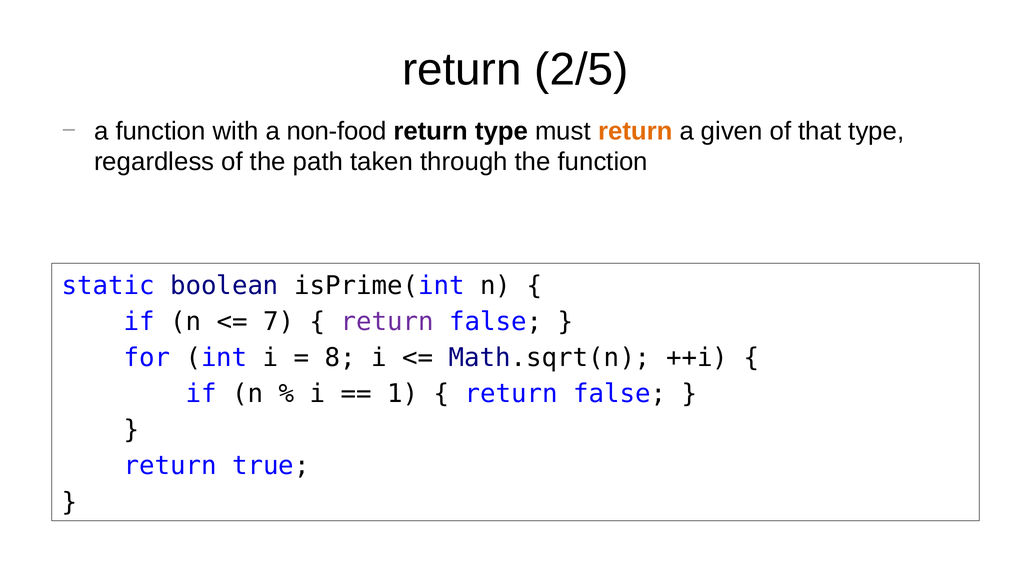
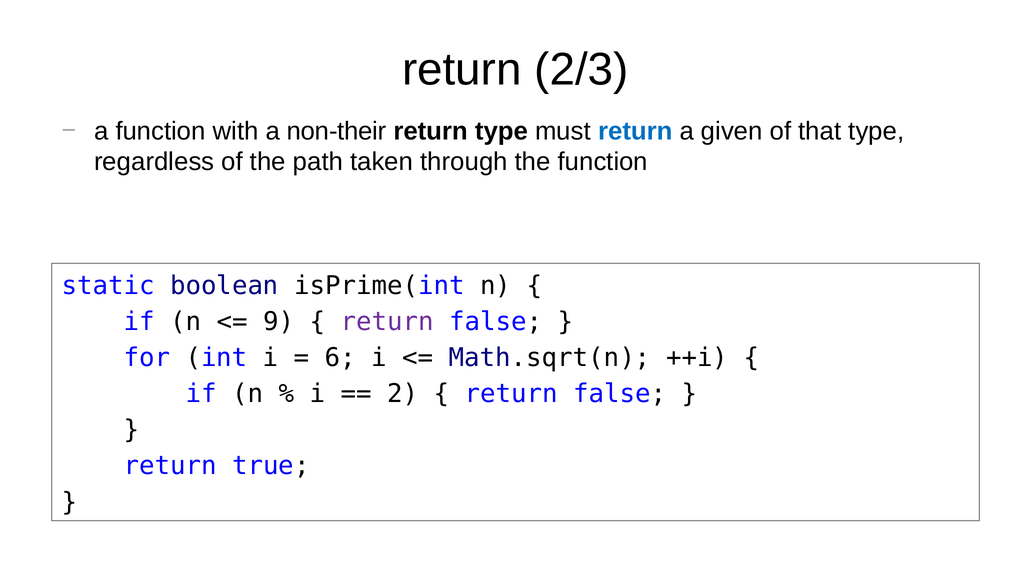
2/5: 2/5 -> 2/3
non-food: non-food -> non-their
return at (635, 131) colour: orange -> blue
7: 7 -> 9
8: 8 -> 6
1: 1 -> 2
